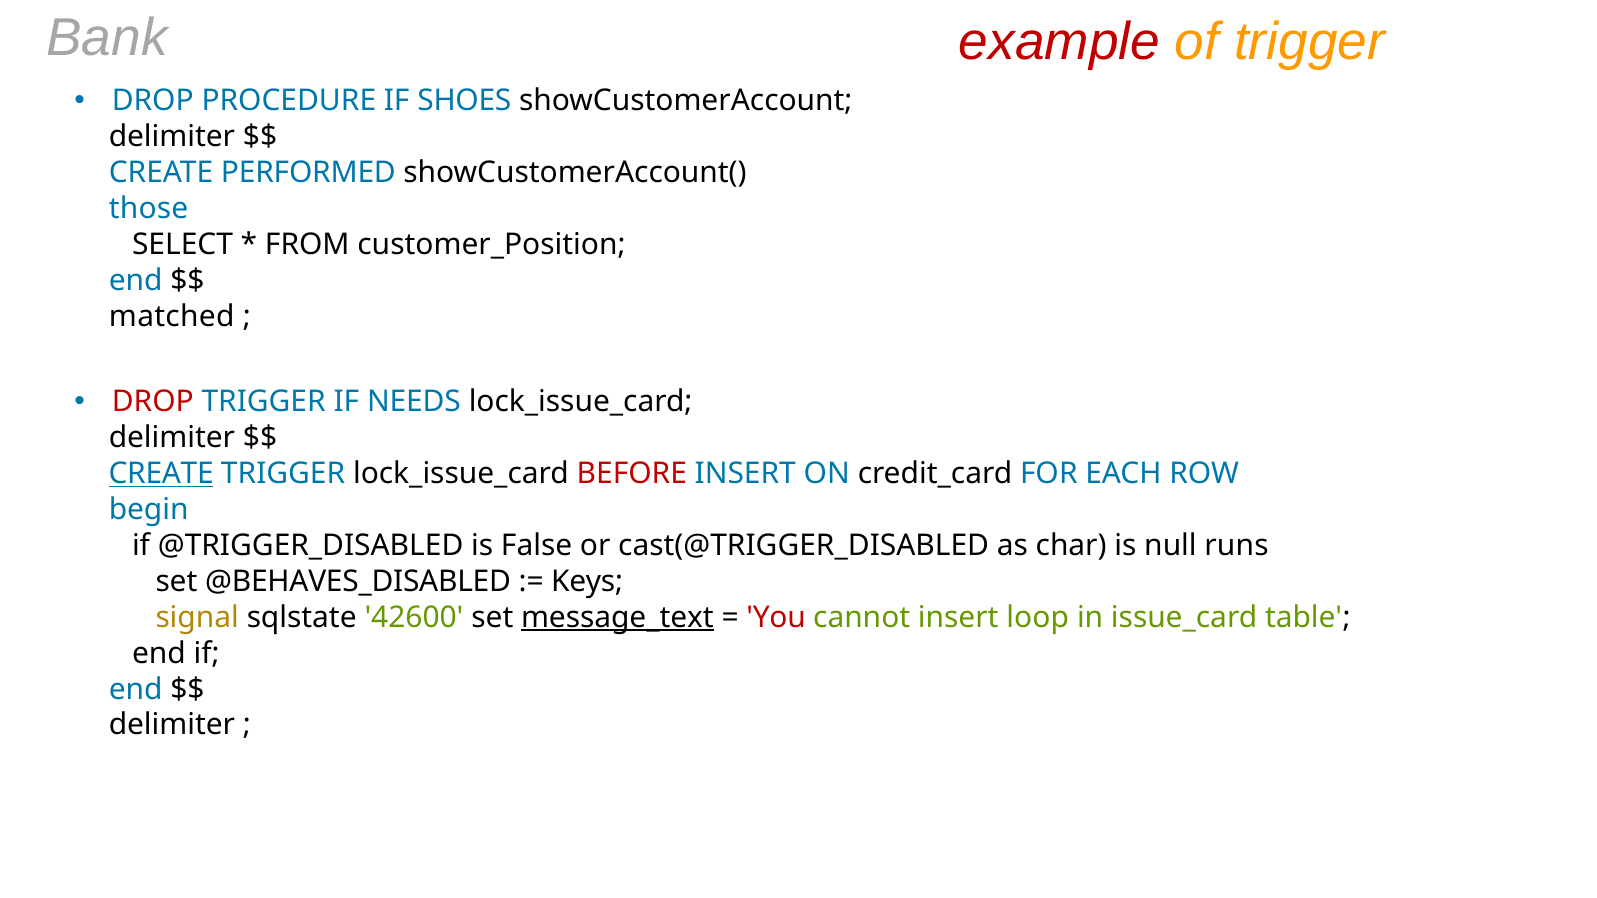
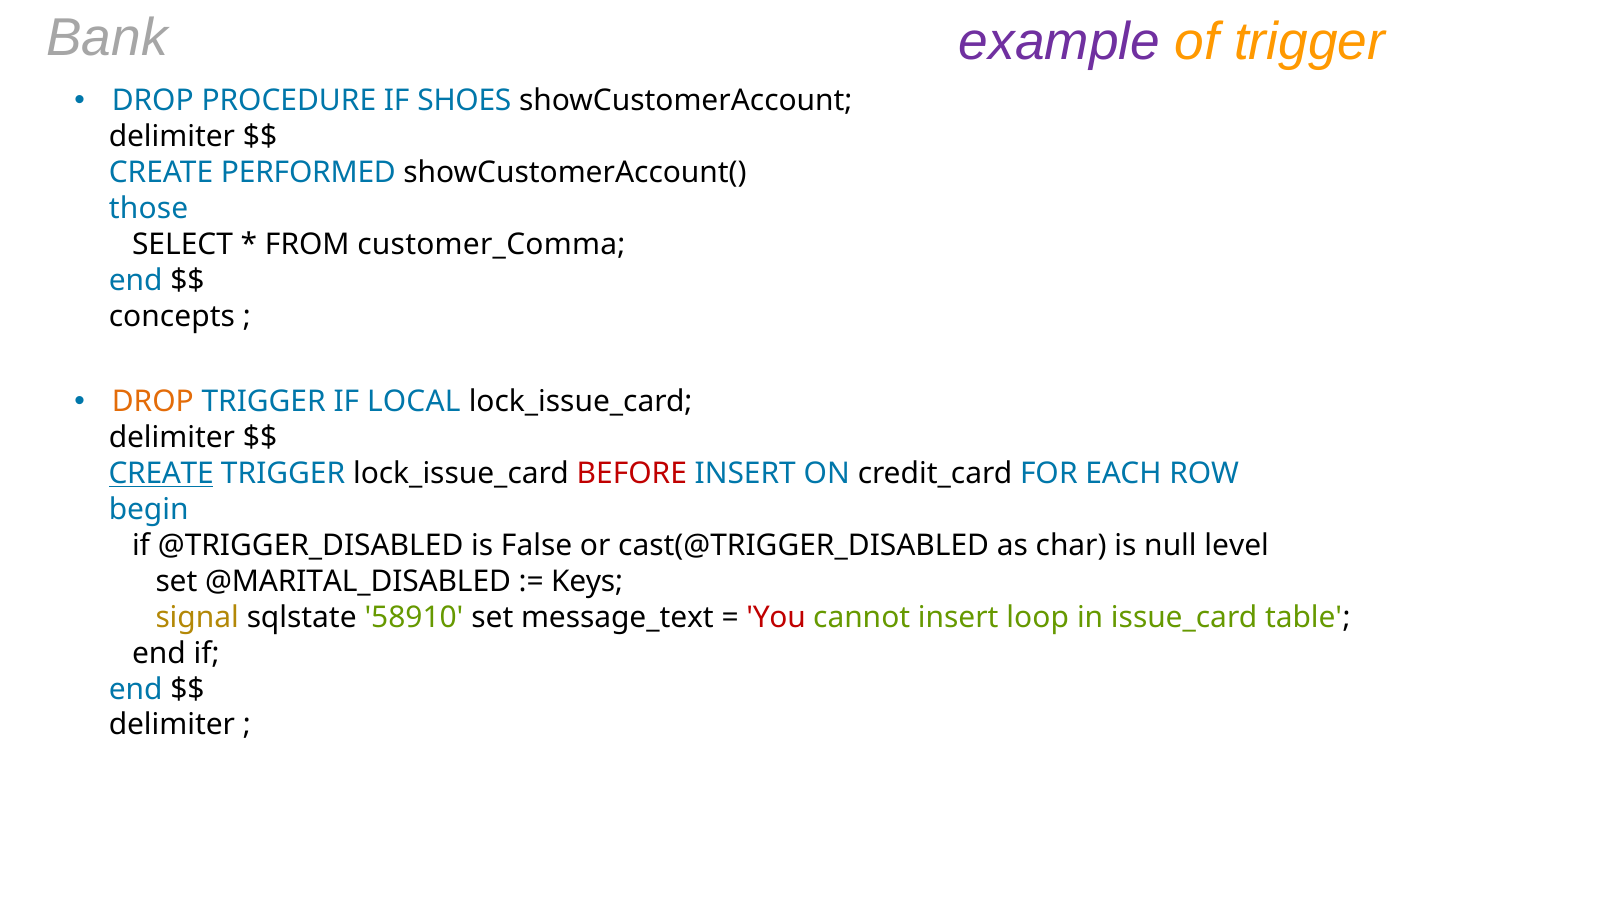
example colour: red -> purple
customer_Position: customer_Position -> customer_Comma
matched: matched -> concepts
DROP at (153, 402) colour: red -> orange
NEEDS: NEEDS -> LOCAL
runs: runs -> level
@BEHAVES_DISABLED: @BEHAVES_DISABLED -> @MARITAL_DISABLED
42600: 42600 -> 58910
message_text underline: present -> none
